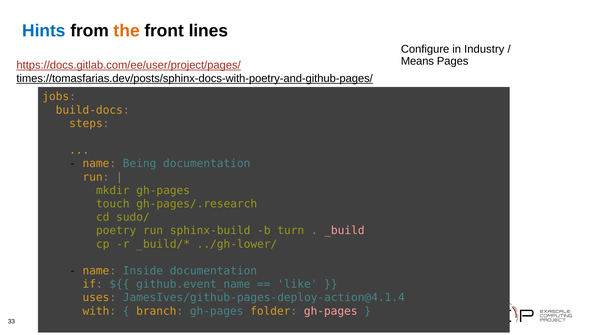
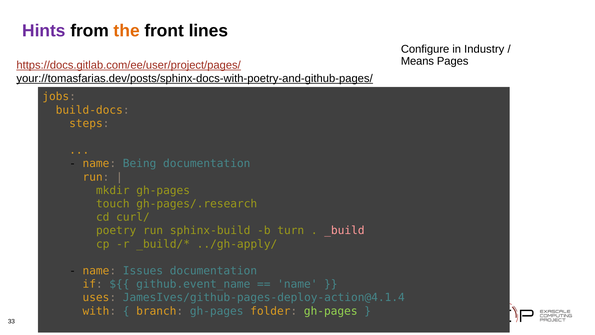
Hints colour: blue -> purple
times://tomasfarias.dev/posts/sphinx-docs-with-poetry-and-github-pages/: times://tomasfarias.dev/posts/sphinx-docs-with-poetry-and-github-pages/ -> your://tomasfarias.dev/posts/sphinx-docs-with-poetry-and-github-pages/
sudo/: sudo/ -> curl/
../gh-lower/: ../gh-lower/ -> ../gh-apply/
Inside: Inside -> Issues
like at (297, 284): like -> name
gh-pages at (331, 311) colour: pink -> light green
